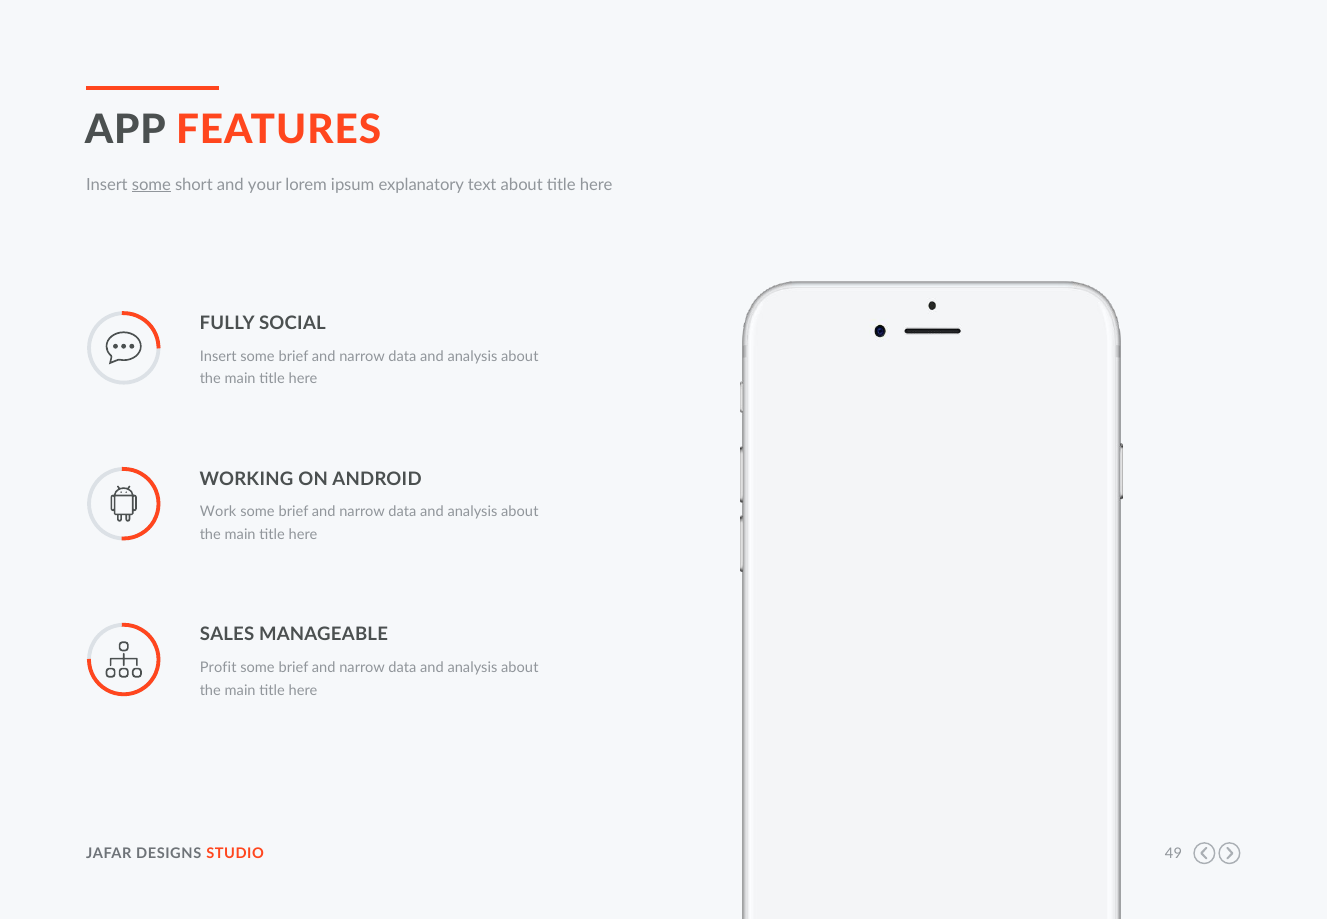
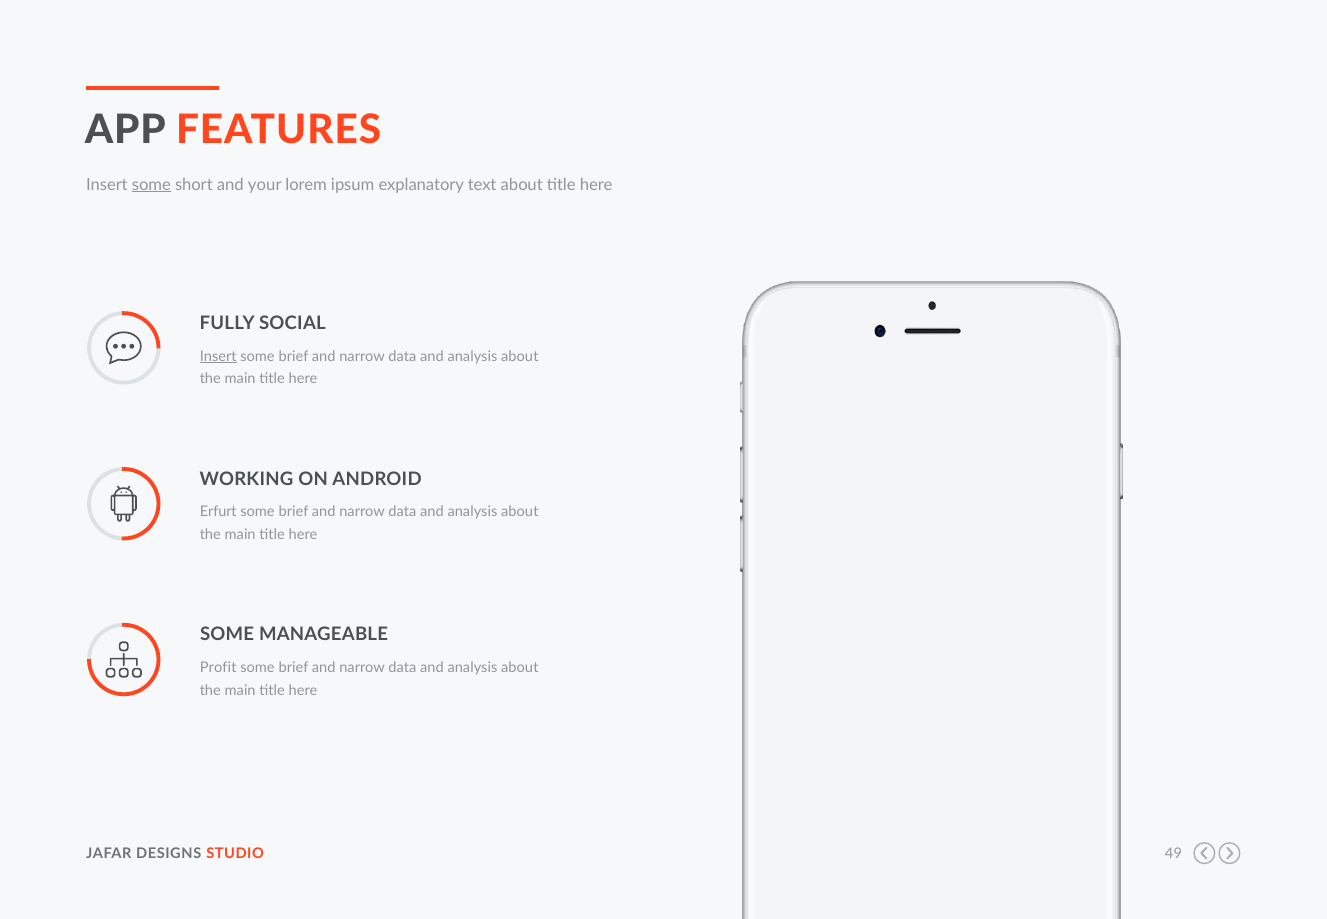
Insert at (218, 356) underline: none -> present
Work: Work -> Erfurt
SALES at (227, 635): SALES -> SOME
